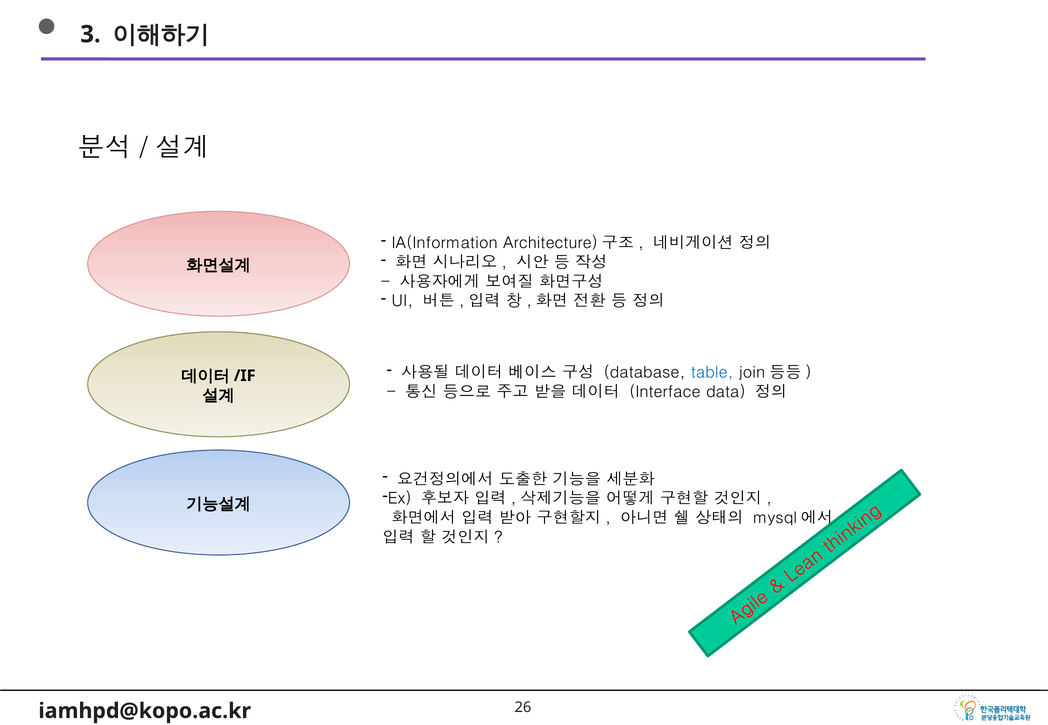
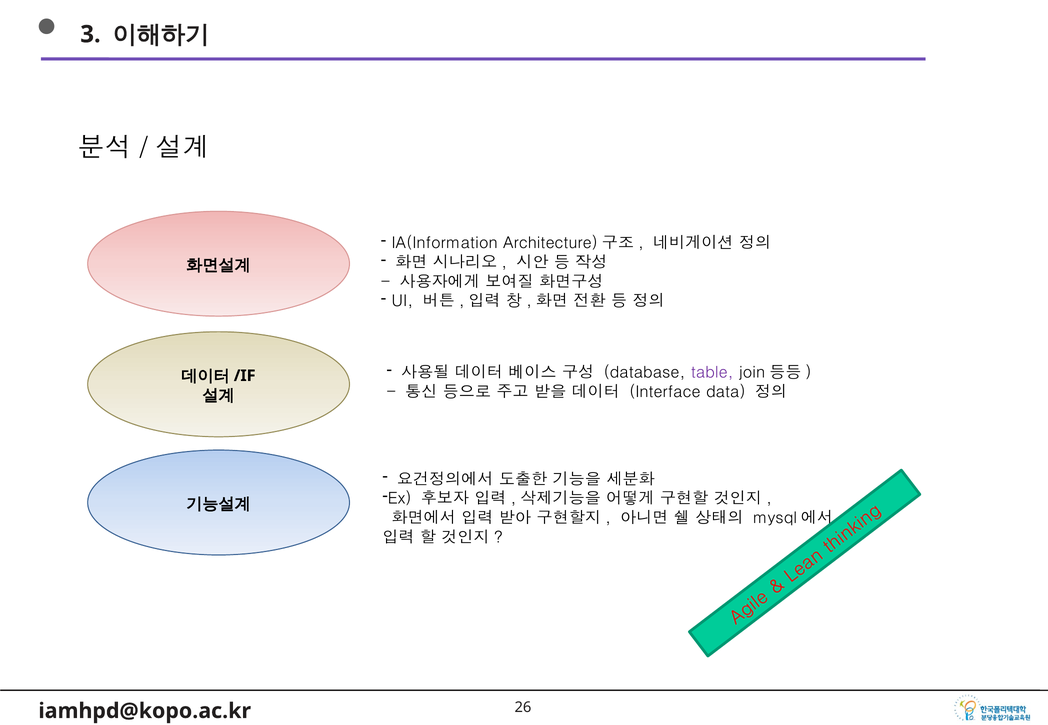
table colour: blue -> purple
